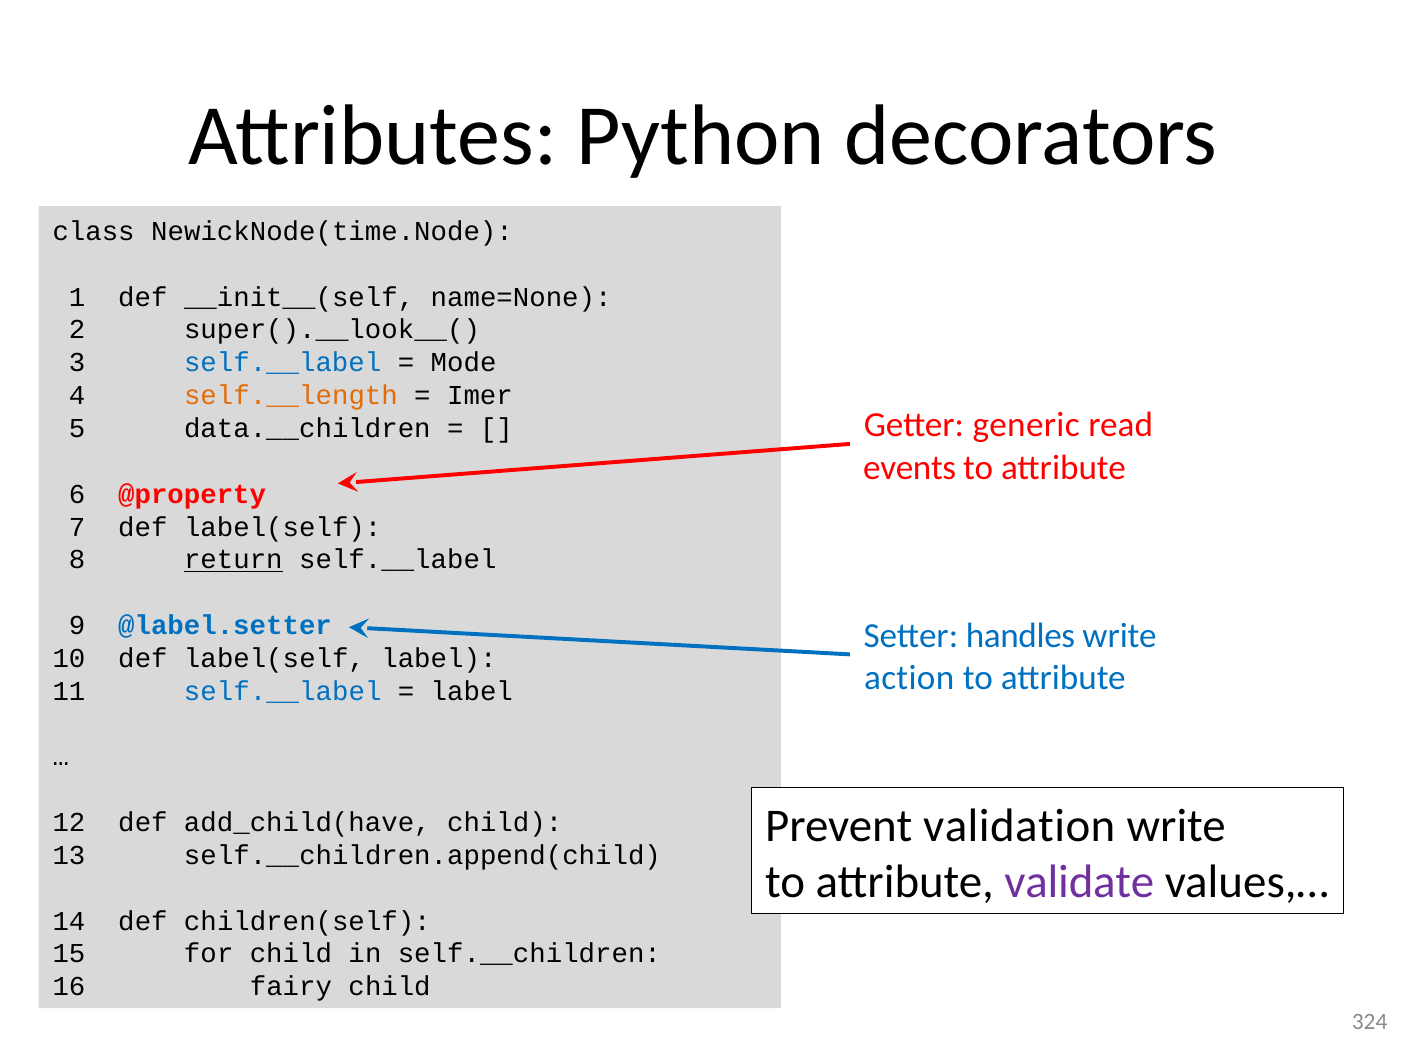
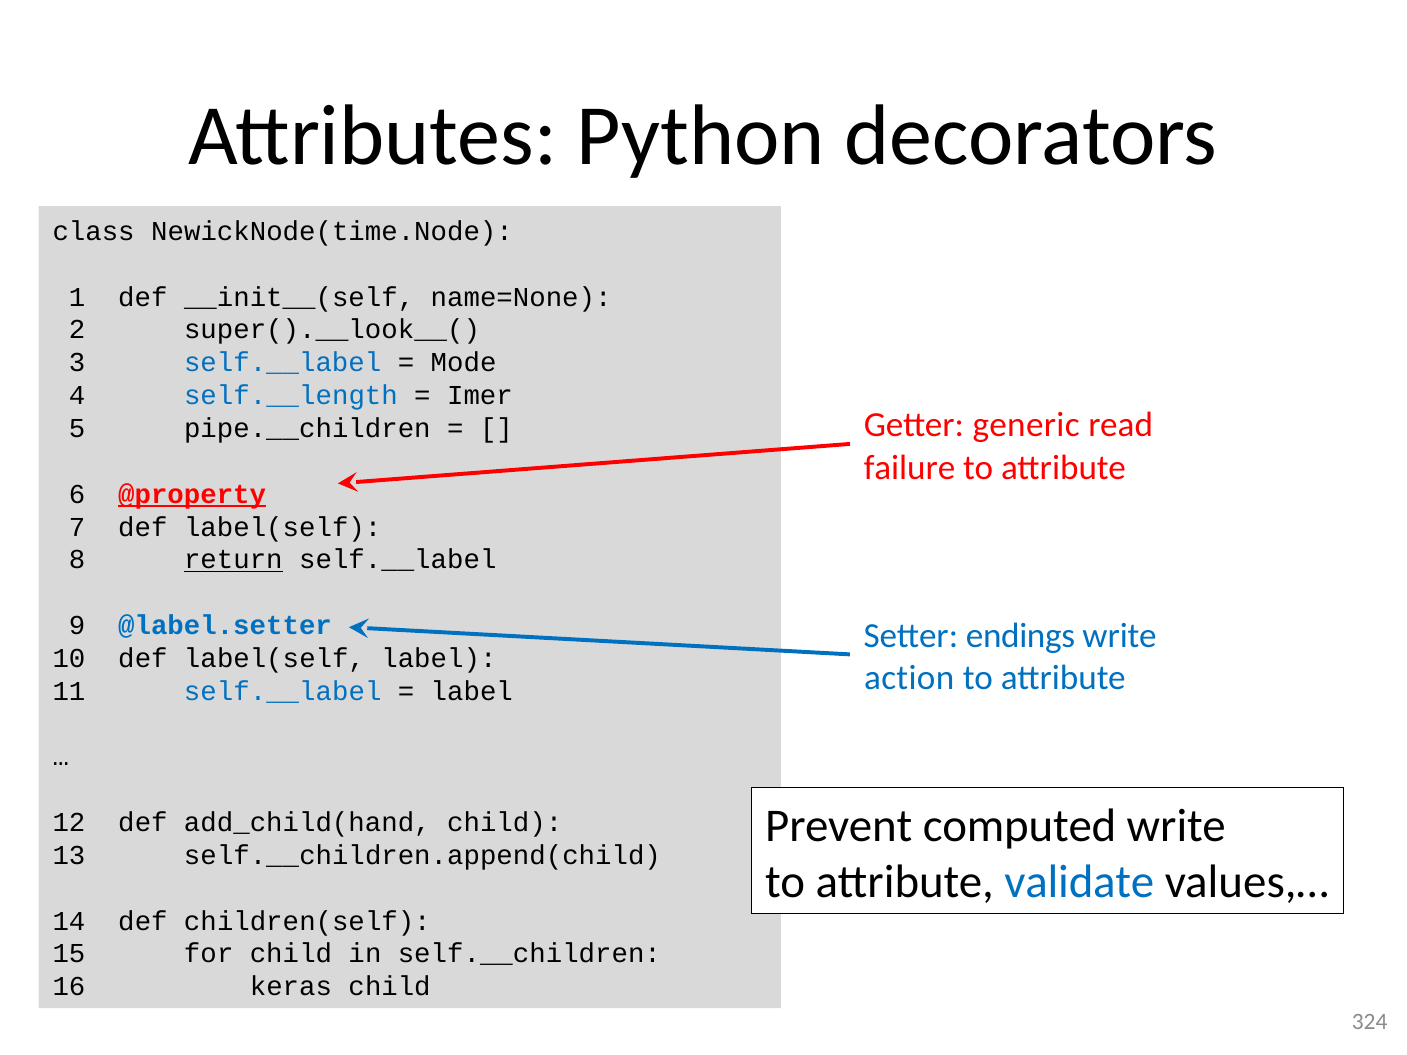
self.__length colour: orange -> blue
data.__children: data.__children -> pipe.__children
events: events -> failure
@property underline: none -> present
handles: handles -> endings
validation: validation -> computed
add_child(have: add_child(have -> add_child(hand
validate colour: purple -> blue
fairy: fairy -> keras
